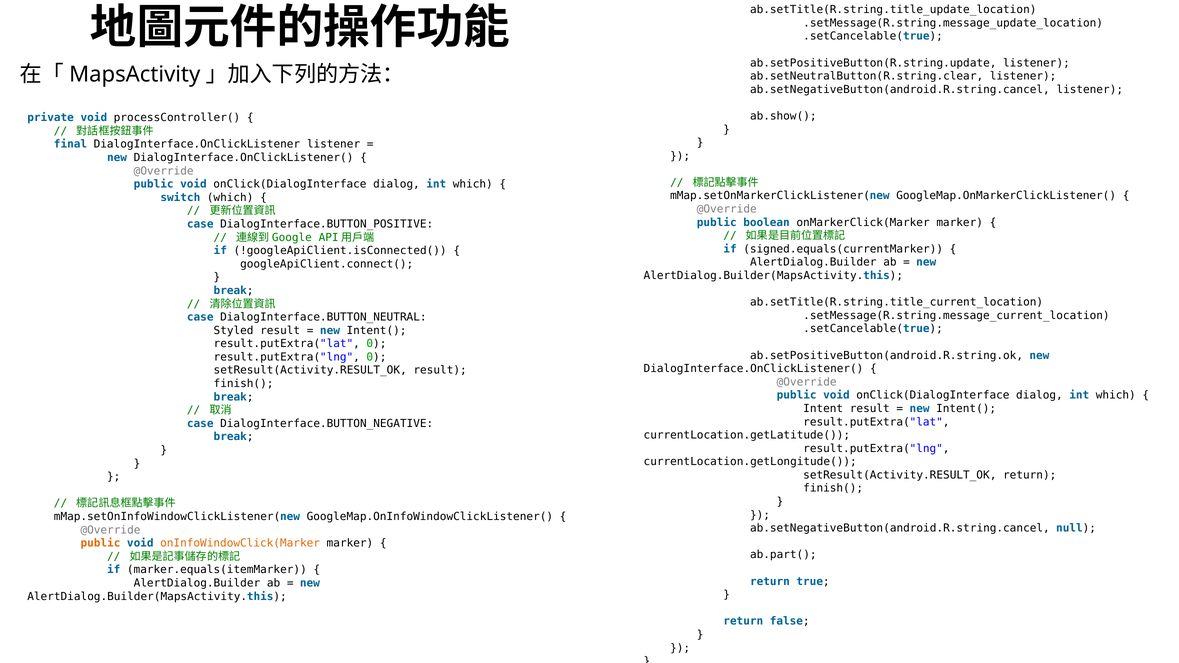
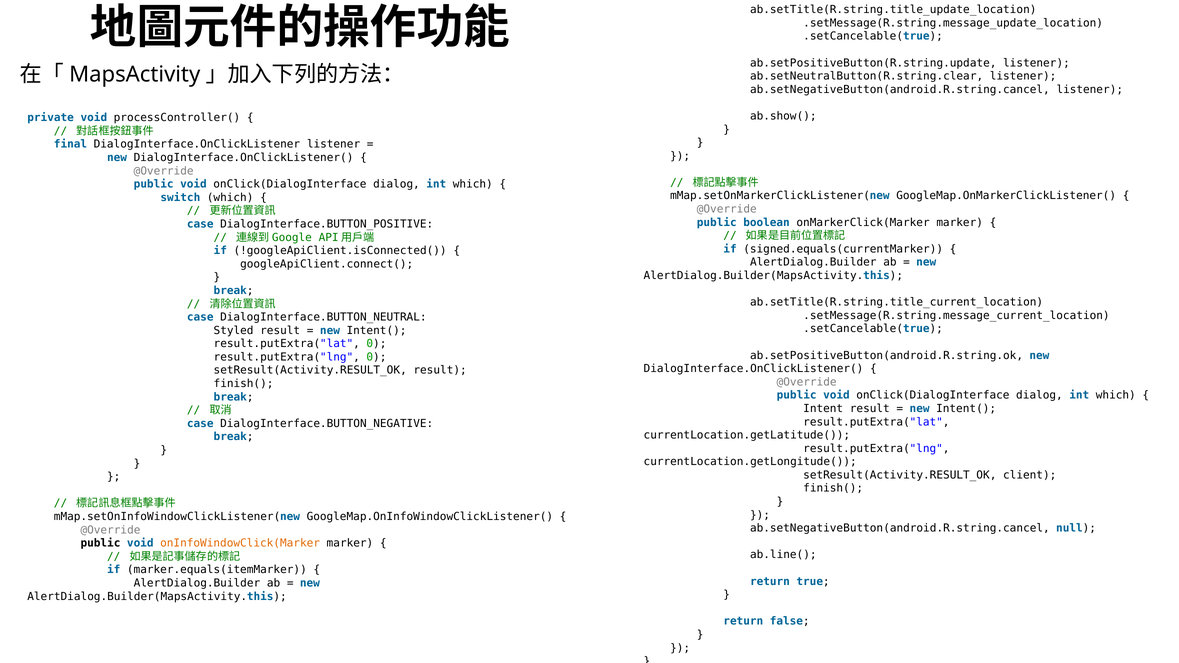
setResult(Activity.RESULT_OK return: return -> client
public at (100, 543) colour: orange -> black
ab.part(: ab.part( -> ab.line(
